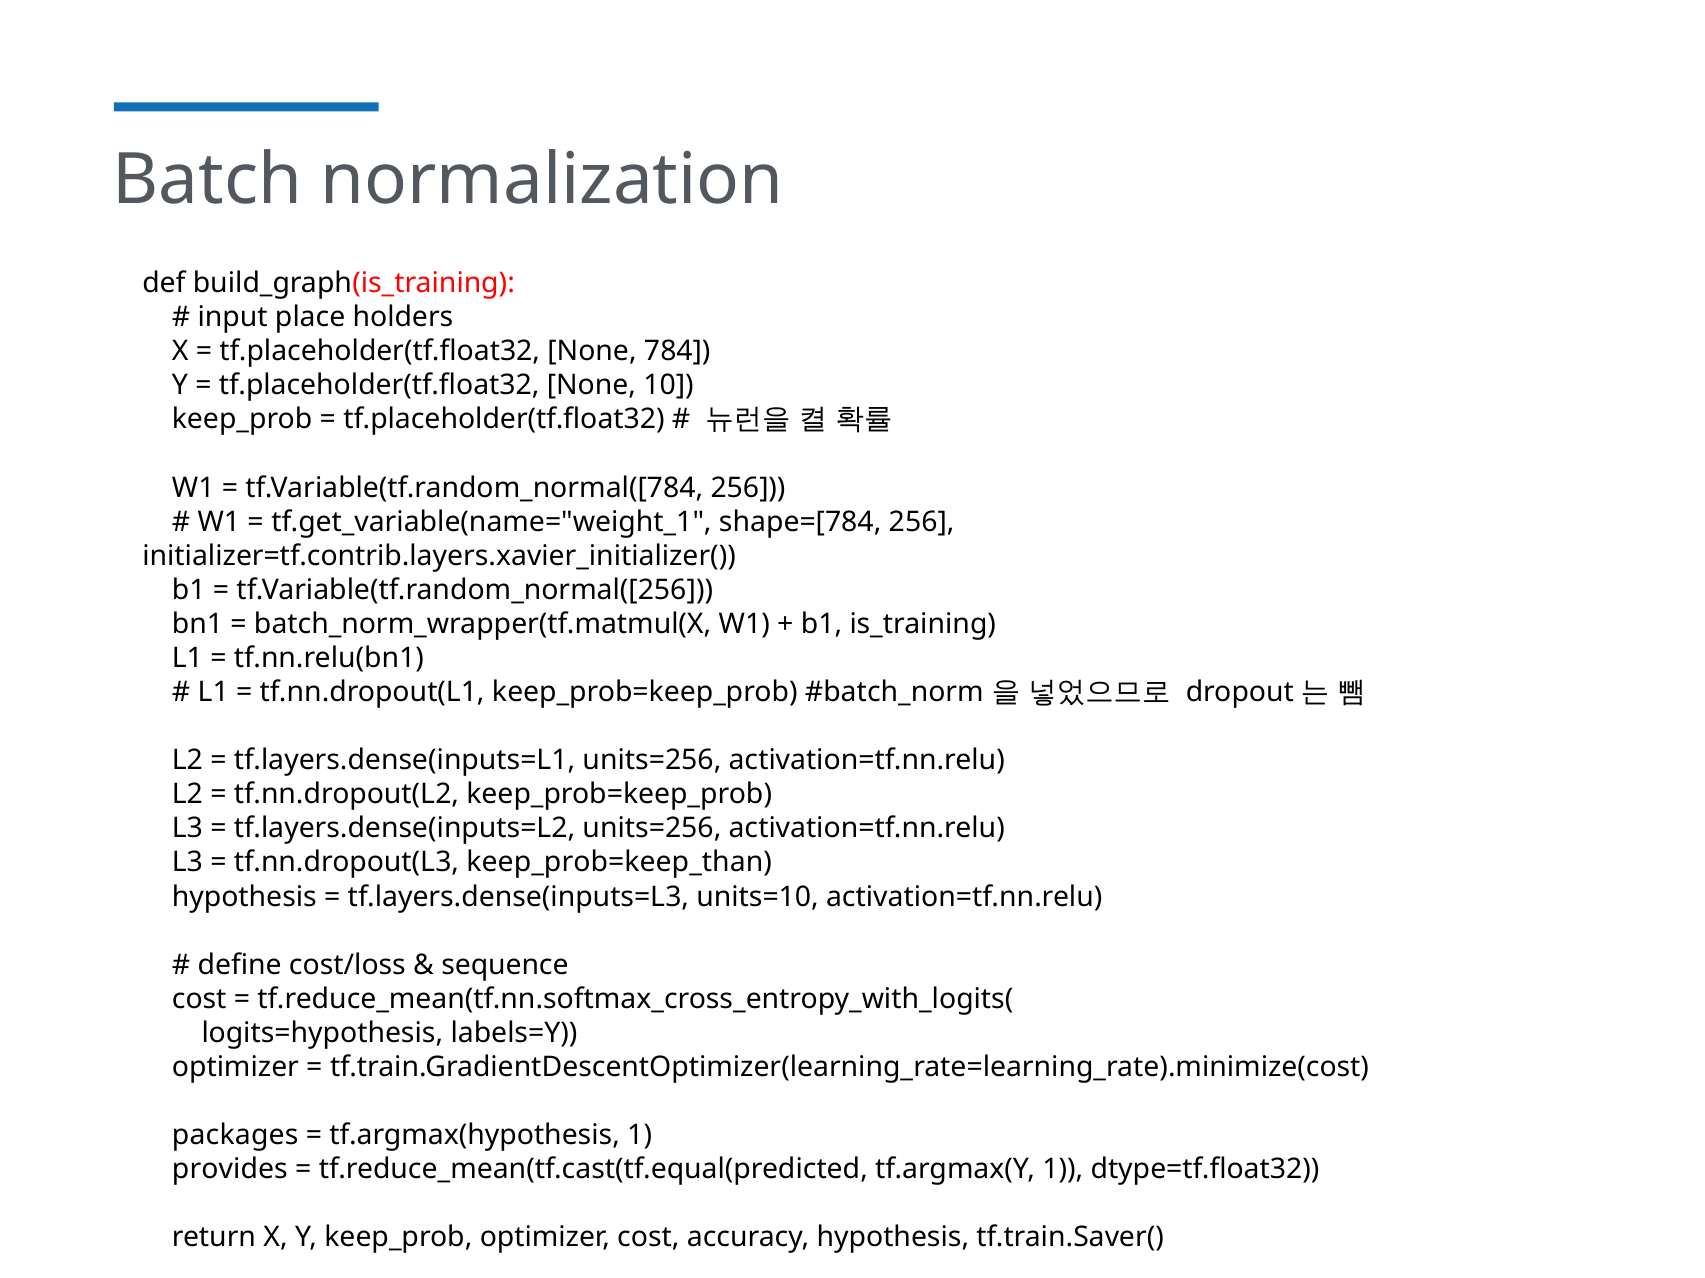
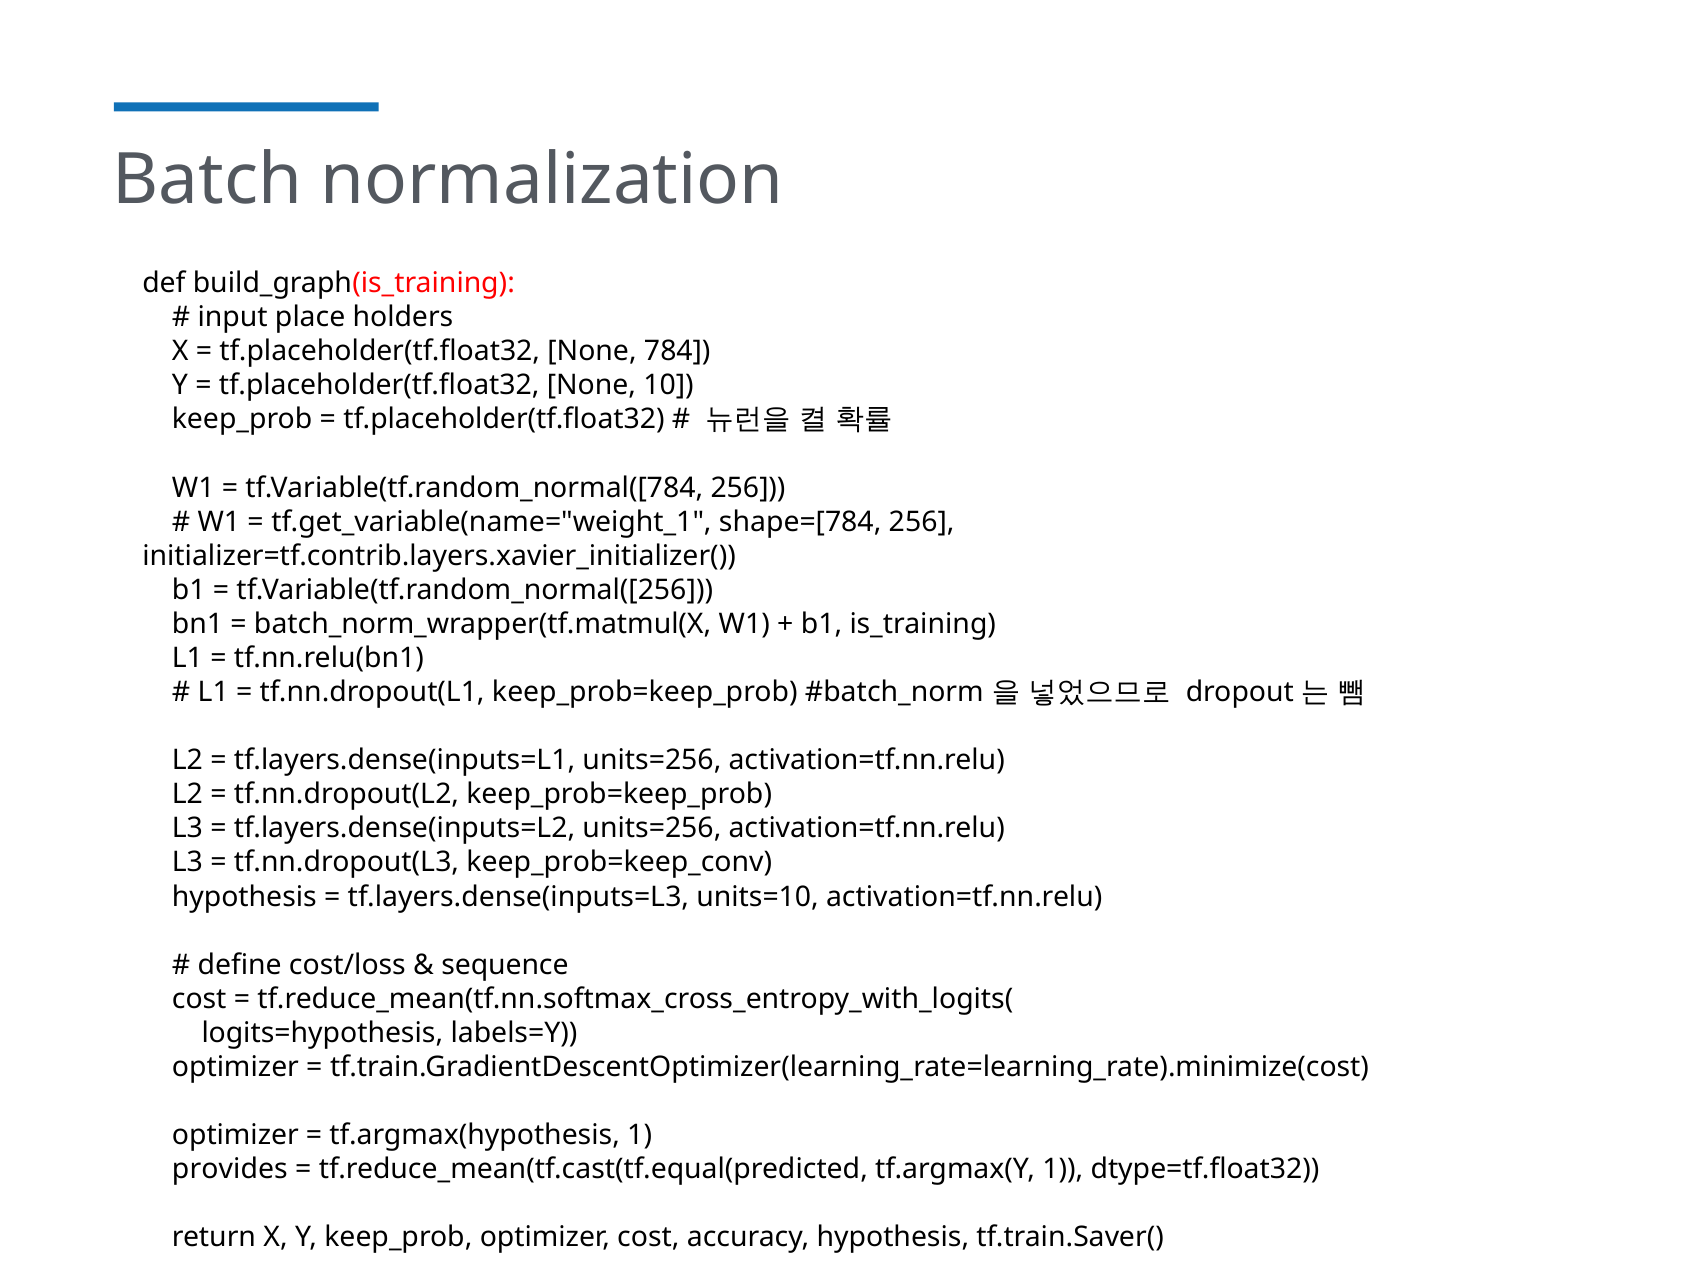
keep_prob=keep_than: keep_prob=keep_than -> keep_prob=keep_conv
packages at (235, 1136): packages -> optimizer
